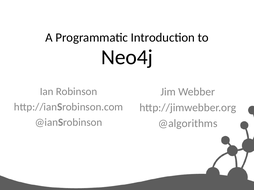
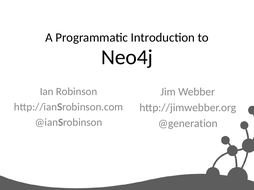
@algorithms: @algorithms -> @generation
